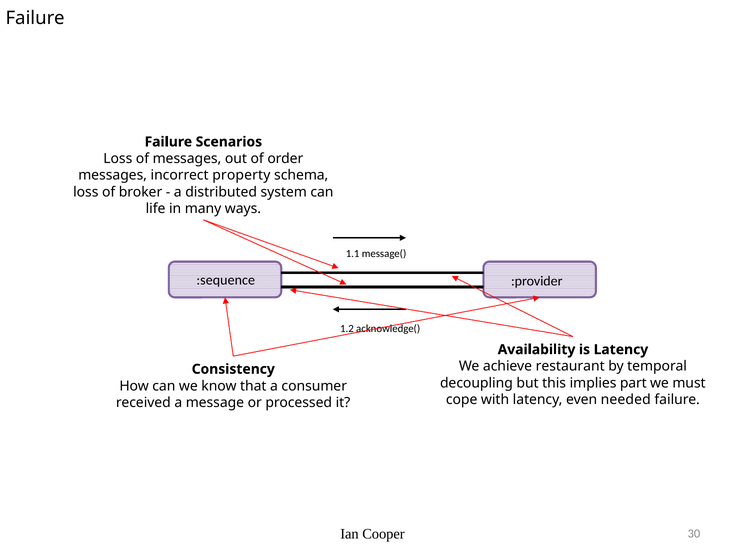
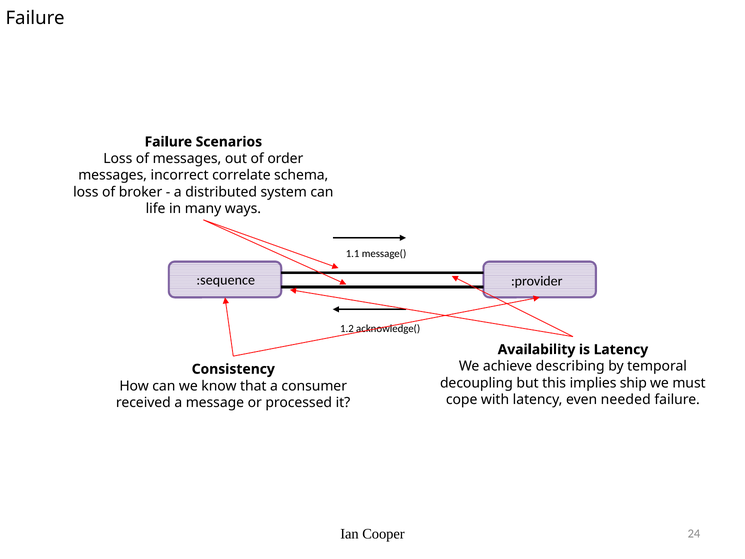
property: property -> correlate
restaurant: restaurant -> describing
part: part -> ship
30: 30 -> 24
